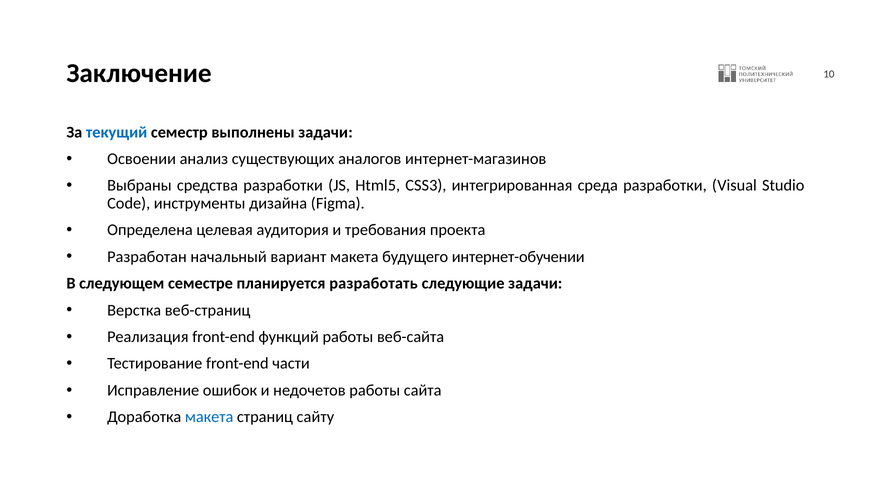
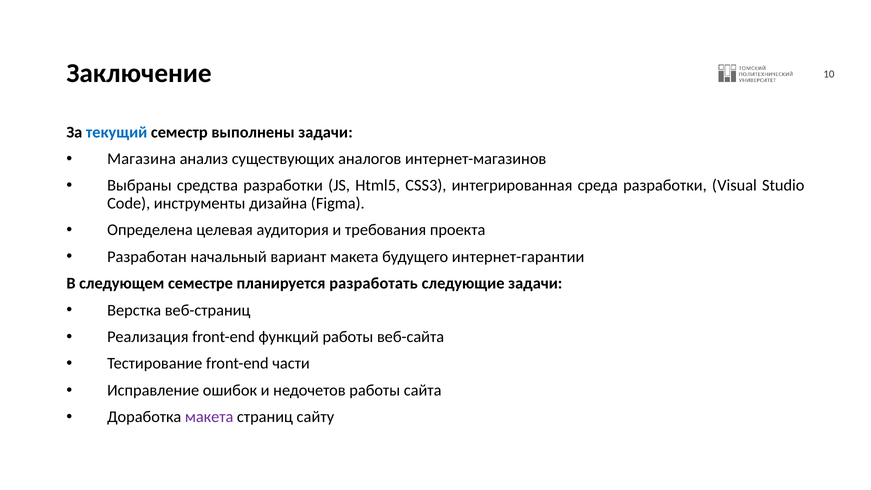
Освоении: Освоении -> Магазина
интернет-обучении: интернет-обучении -> интернет-гарантии
макета at (209, 417) colour: blue -> purple
